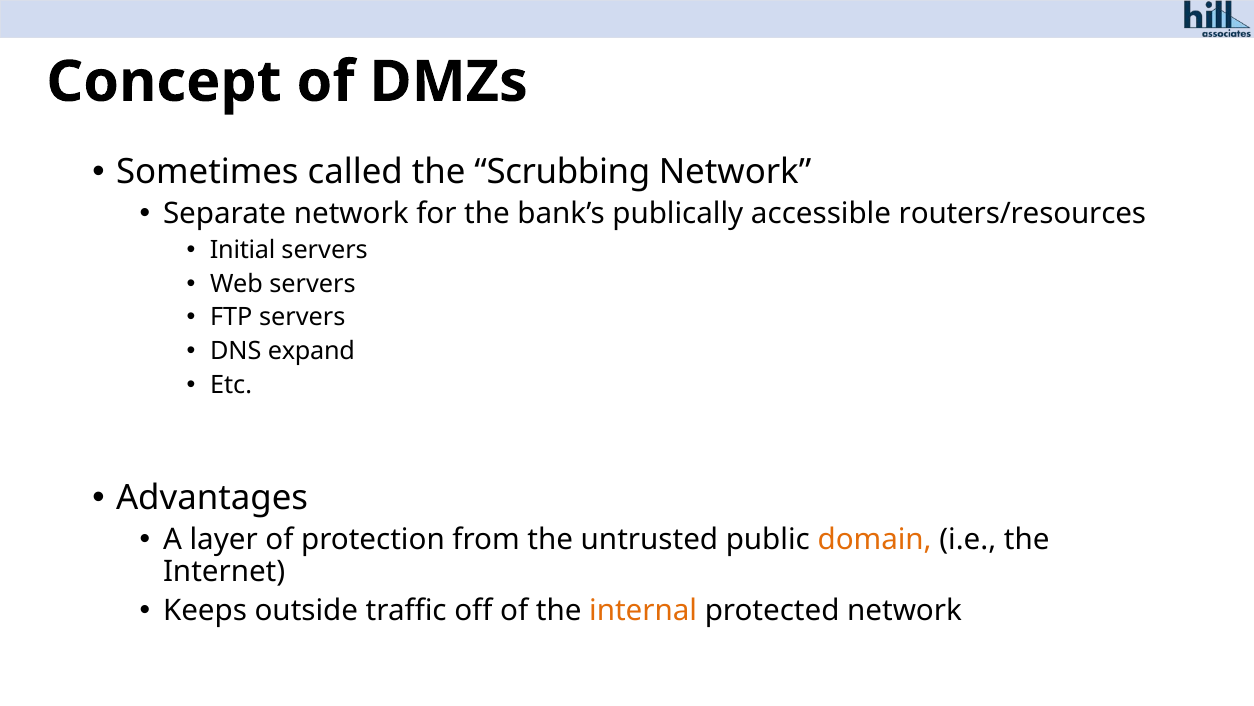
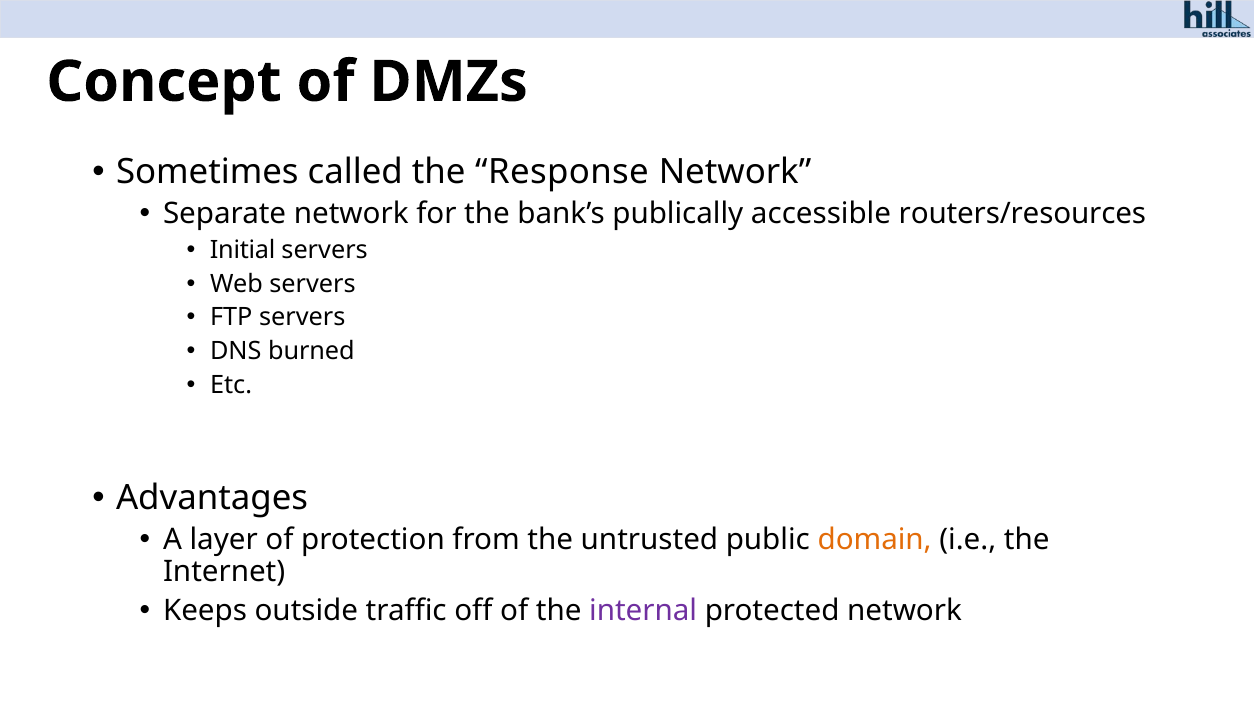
Scrubbing: Scrubbing -> Response
expand: expand -> burned
internal colour: orange -> purple
